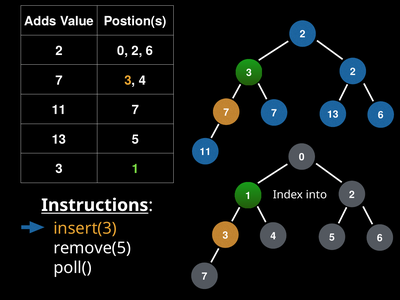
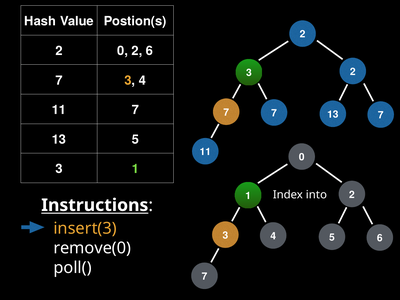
Adds: Adds -> Hash
6 at (381, 115): 6 -> 7
remove(5: remove(5 -> remove(0
